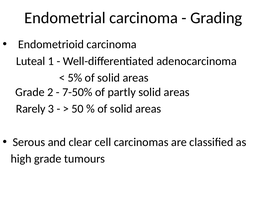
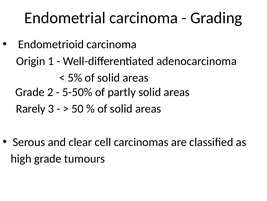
Luteal: Luteal -> Origin
7-50%: 7-50% -> 5-50%
